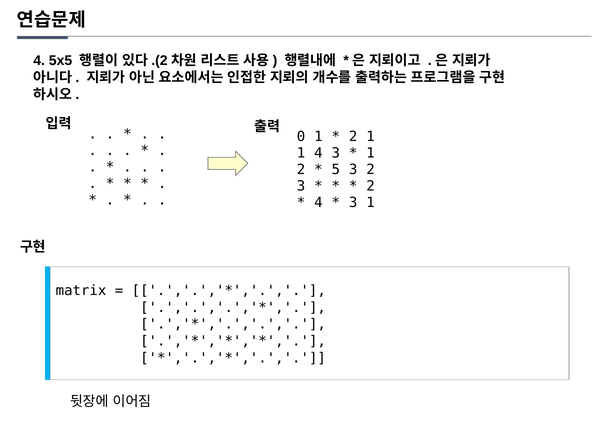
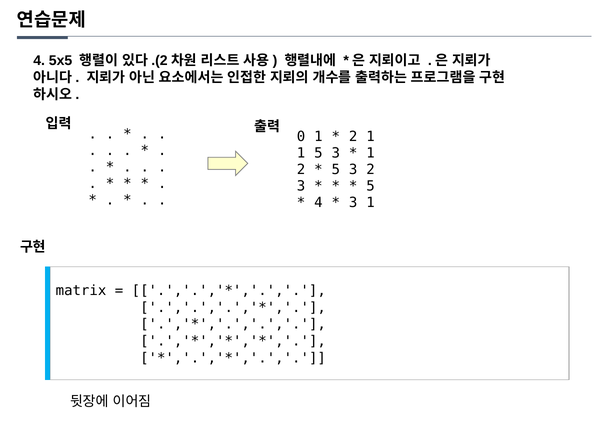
1 4: 4 -> 5
2 at (370, 186): 2 -> 5
